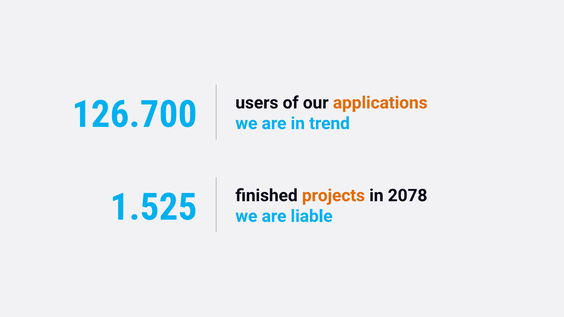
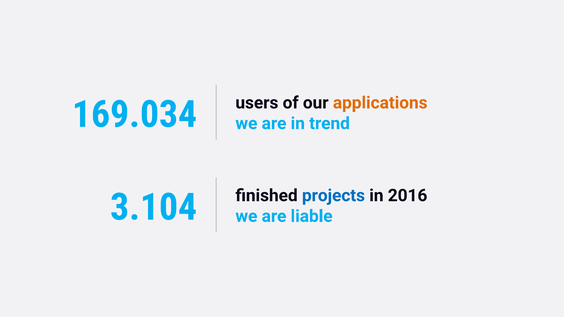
126.700: 126.700 -> 169.034
projects colour: orange -> blue
2078: 2078 -> 2016
1.525: 1.525 -> 3.104
